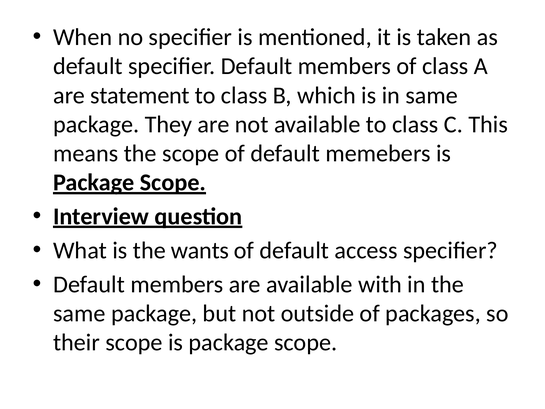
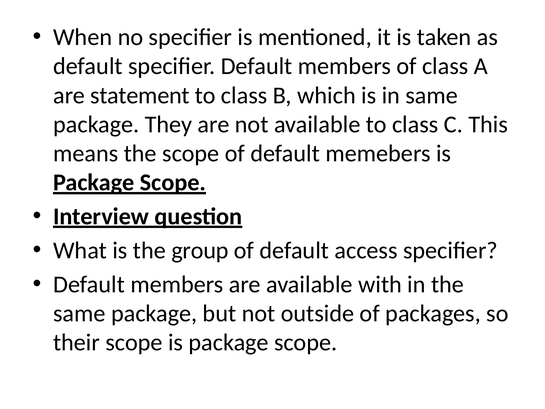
wants: wants -> group
